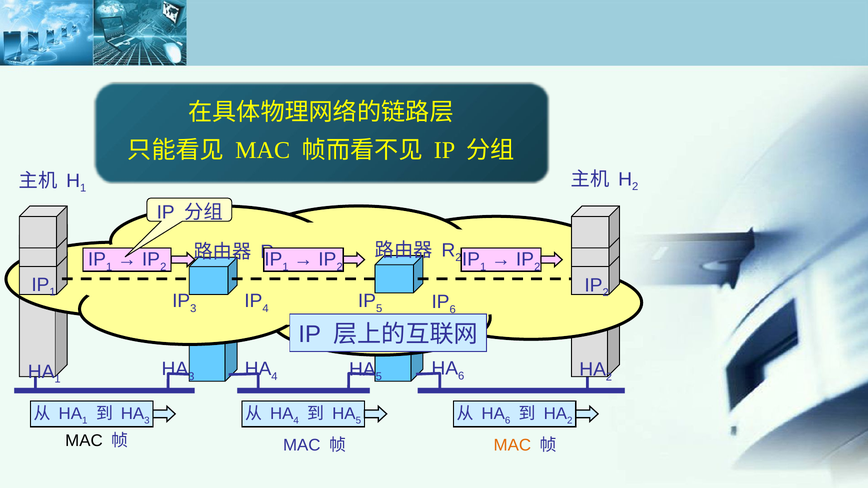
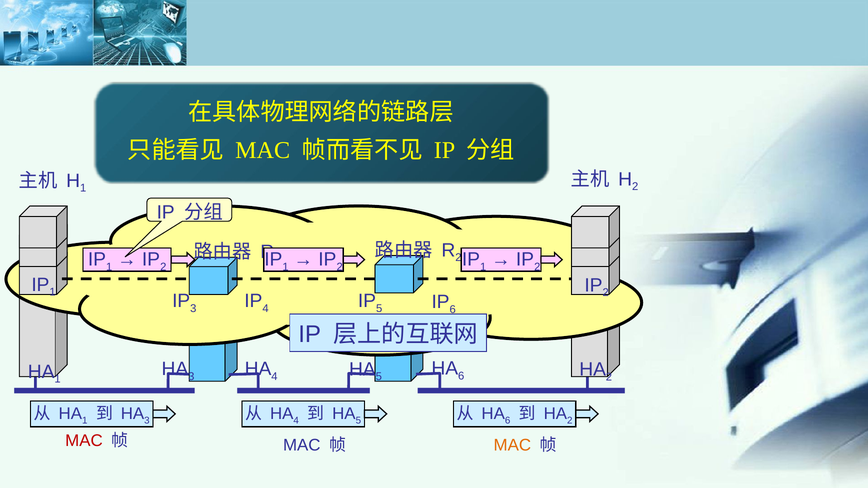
MAC at (84, 441) colour: black -> red
